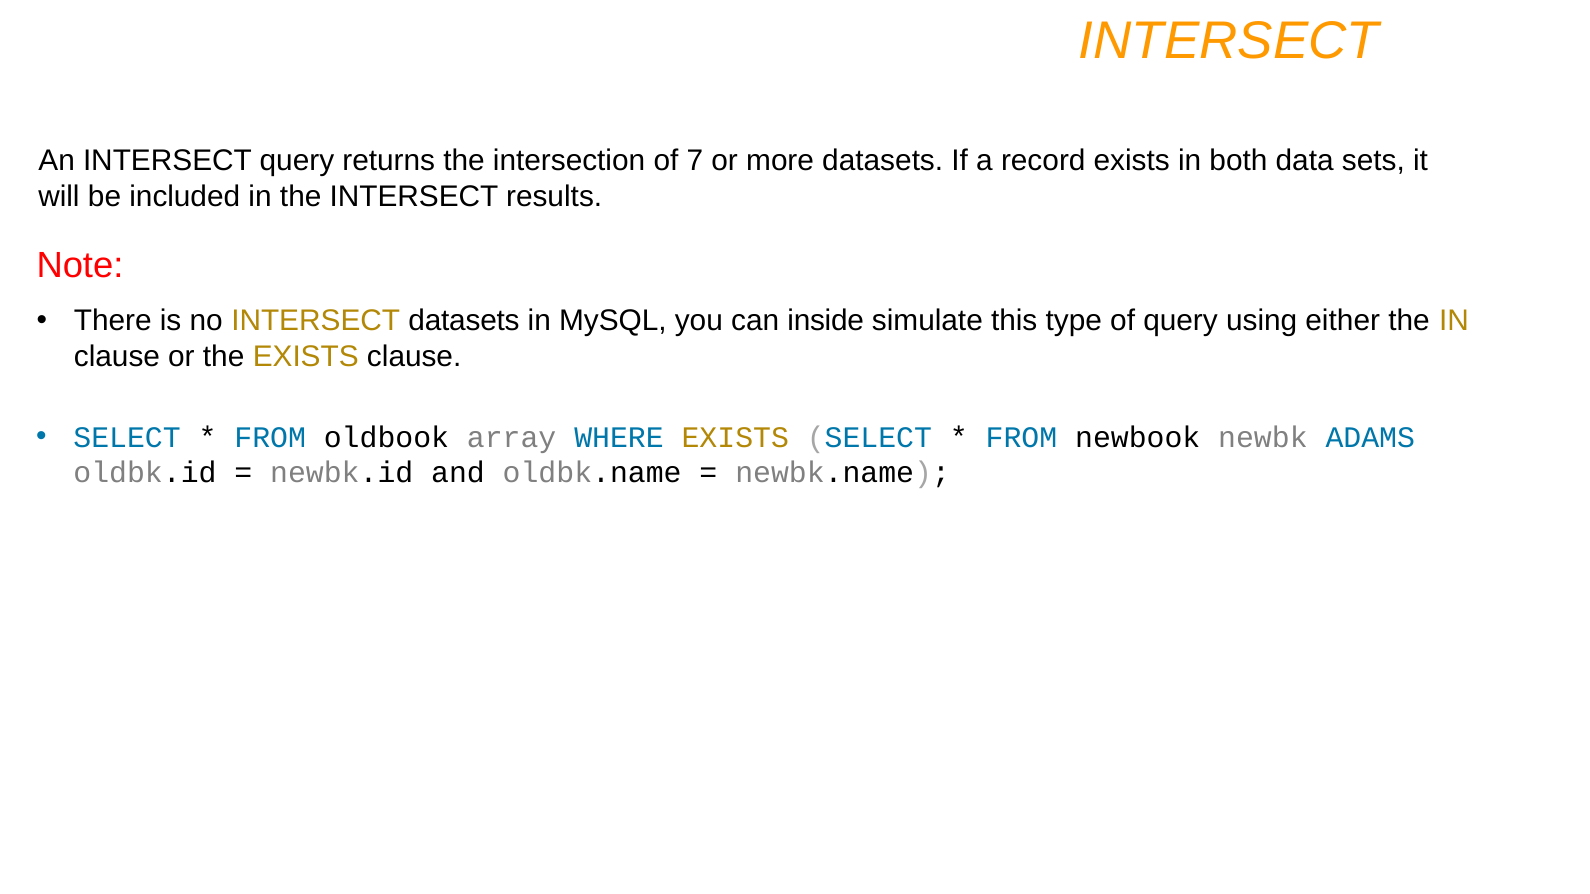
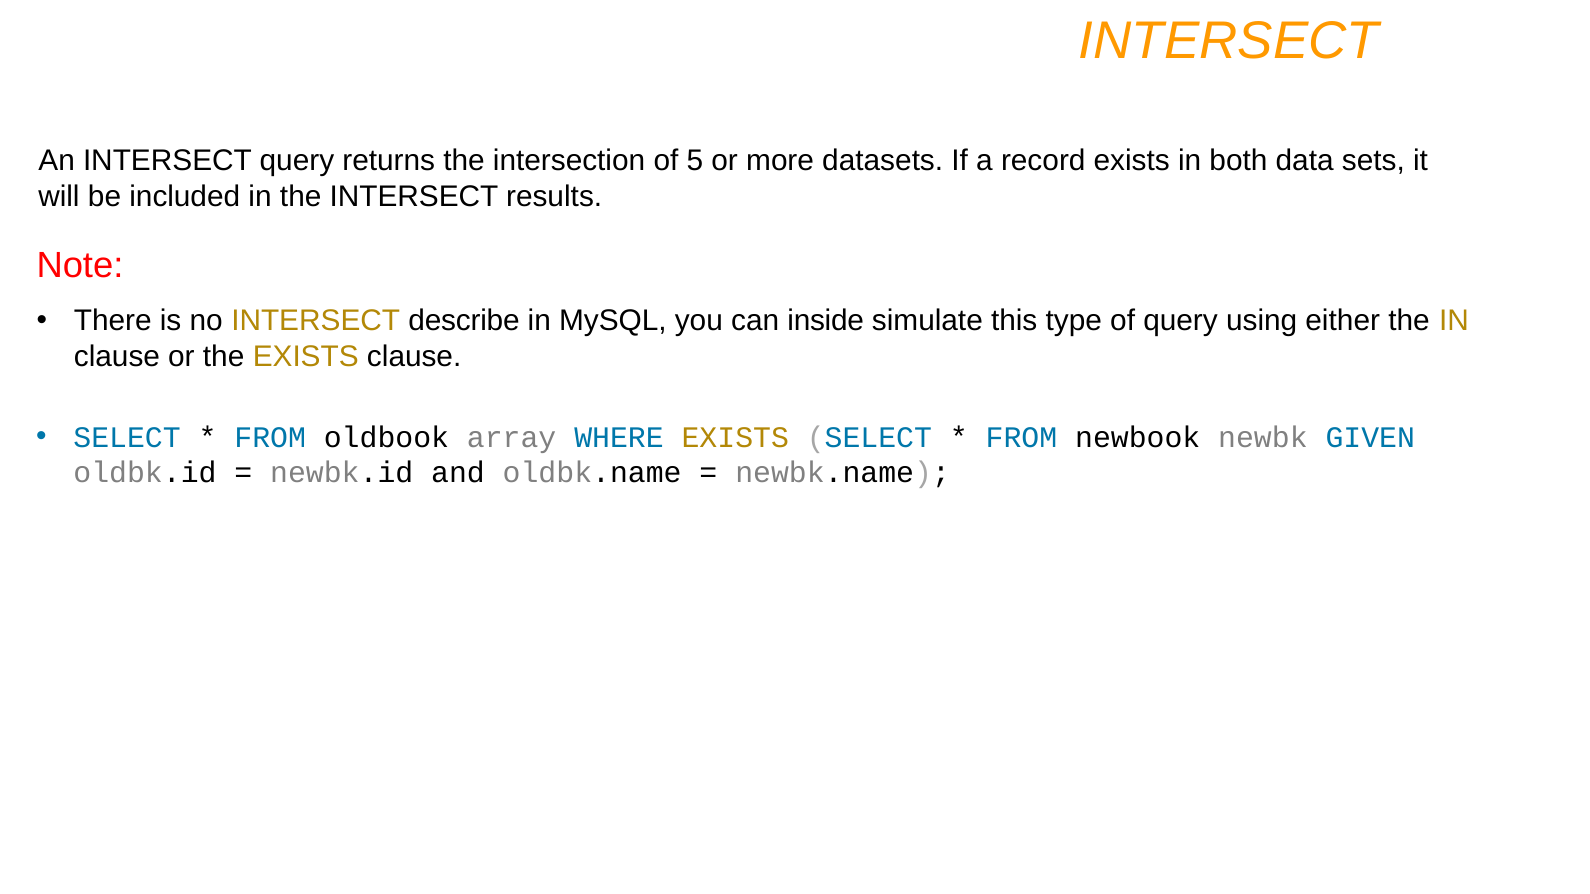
7: 7 -> 5
INTERSECT datasets: datasets -> describe
ADAMS: ADAMS -> GIVEN
